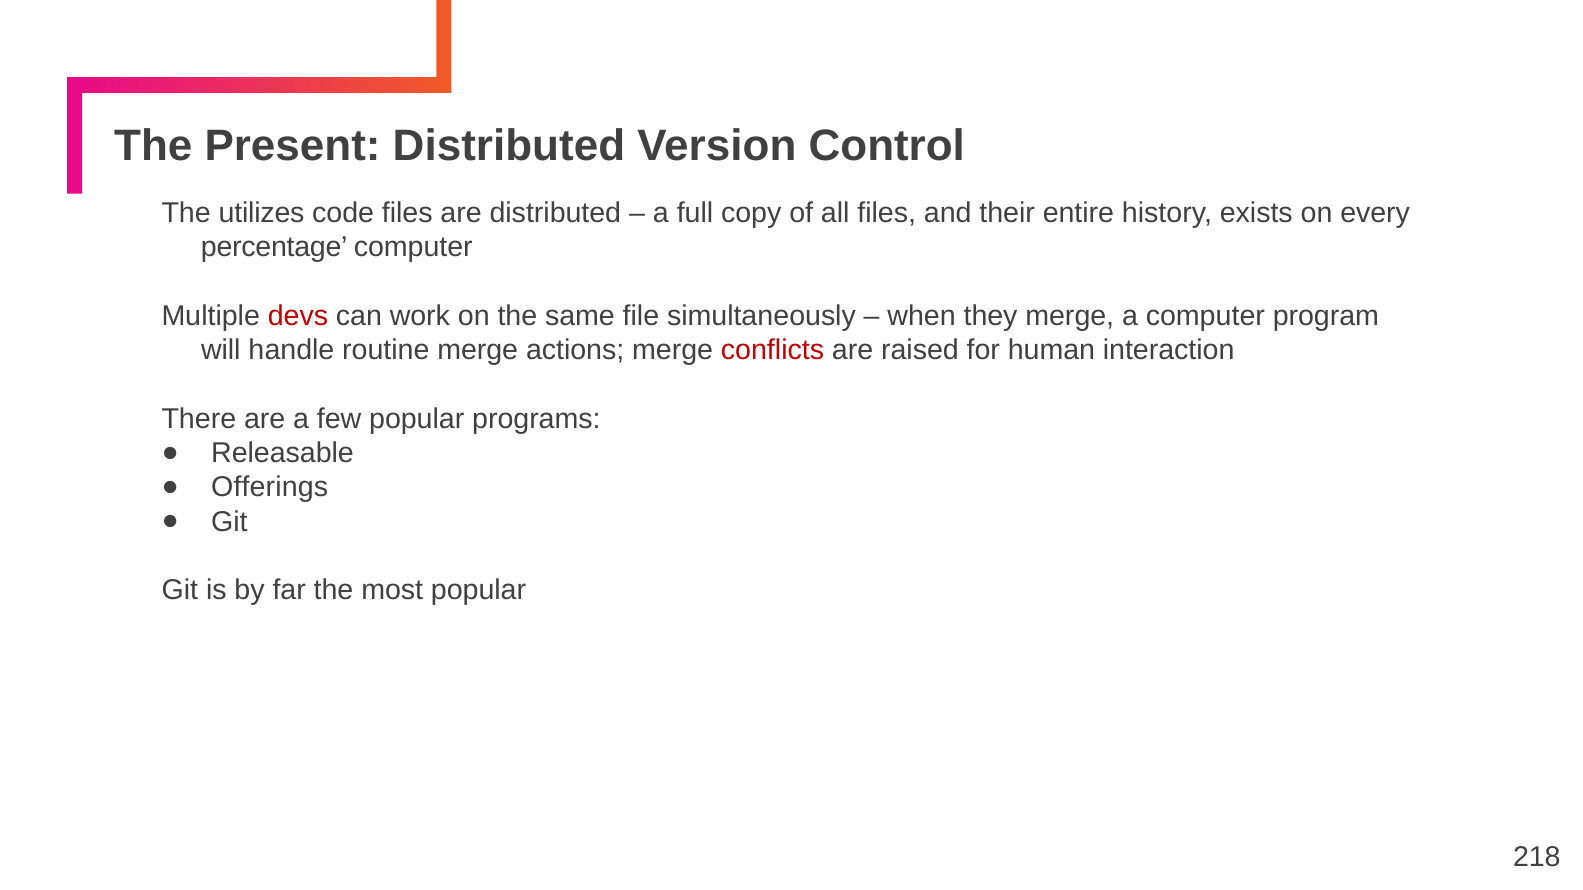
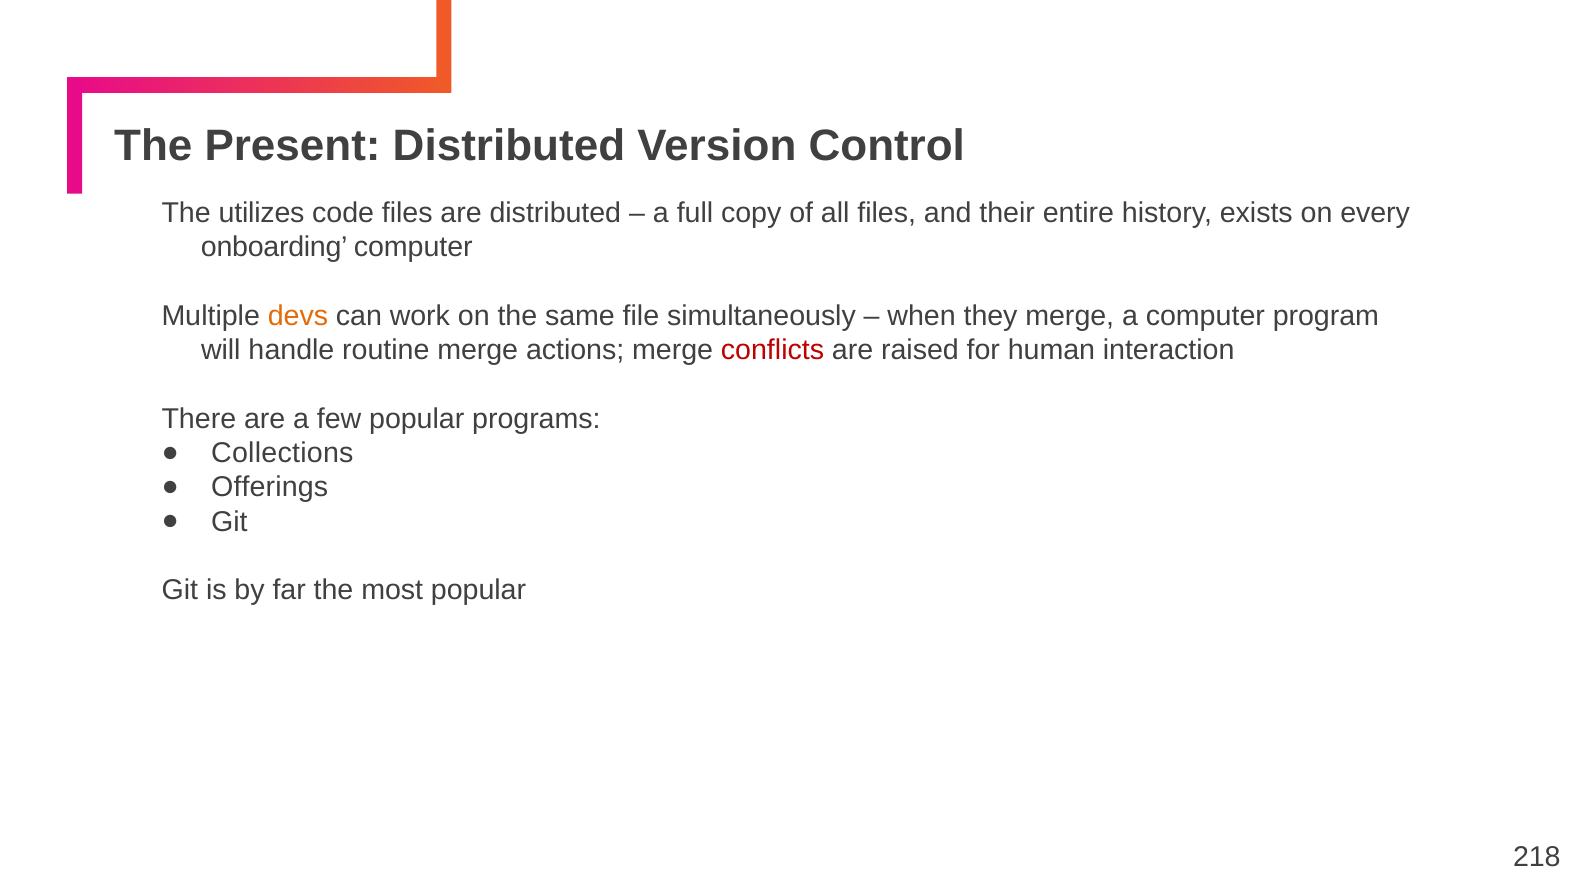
percentage: percentage -> onboarding
devs colour: red -> orange
Releasable: Releasable -> Collections
